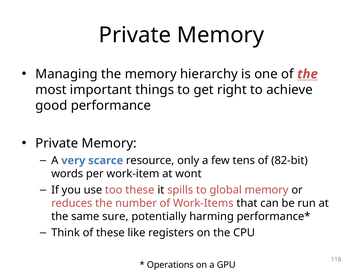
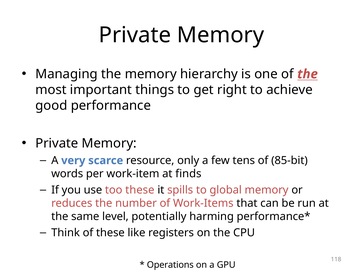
82-bit: 82-bit -> 85-bit
wont: wont -> finds
sure: sure -> level
